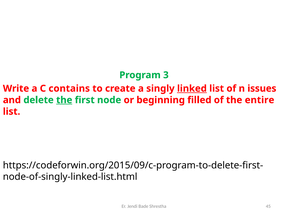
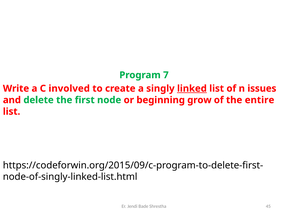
3: 3 -> 7
contains: contains -> involved
the at (64, 100) underline: present -> none
filled: filled -> grow
